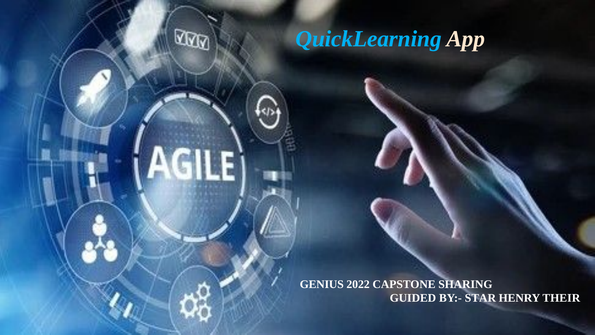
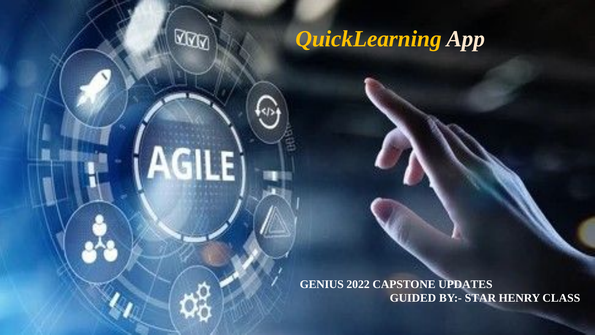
QuickLearning colour: light blue -> yellow
SHARING: SHARING -> UPDATES
THEIR: THEIR -> CLASS
